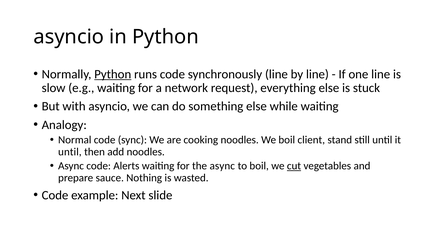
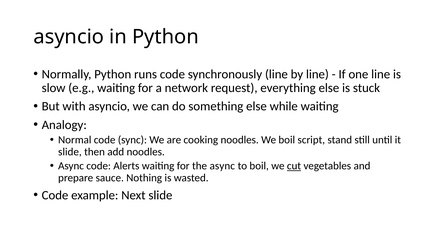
Python at (113, 74) underline: present -> none
client: client -> script
until at (70, 152): until -> slide
